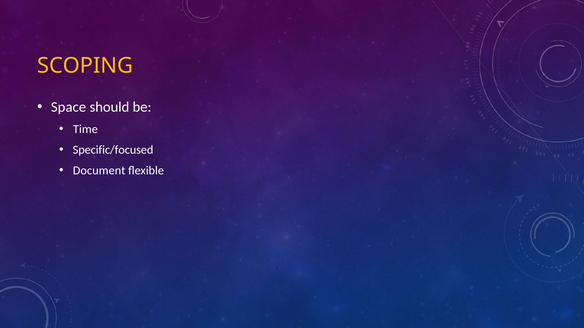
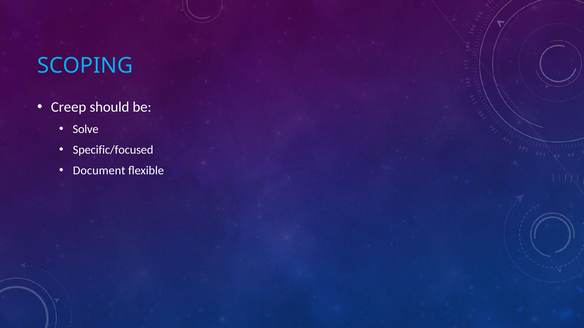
SCOPING colour: yellow -> light blue
Space: Space -> Creep
Time: Time -> Solve
